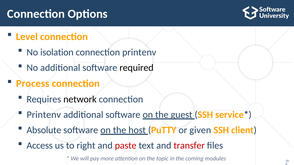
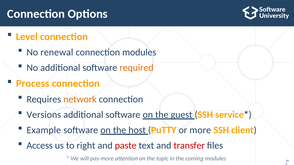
isolation: isolation -> renewal
connection printenv: printenv -> modules
required colour: black -> orange
network colour: black -> orange
Printenv at (44, 115): Printenv -> Versions
Absolute: Absolute -> Example
or given: given -> more
